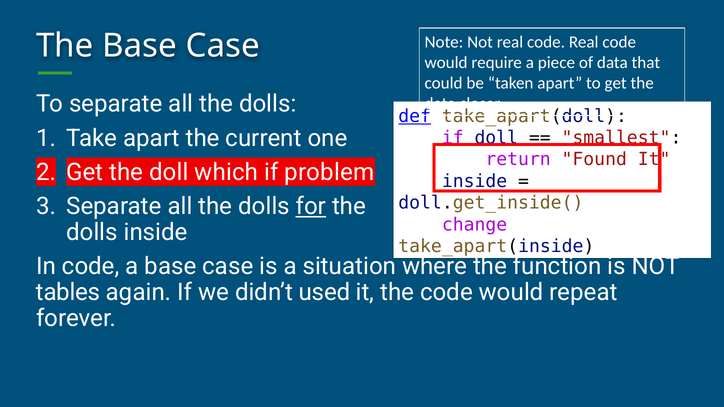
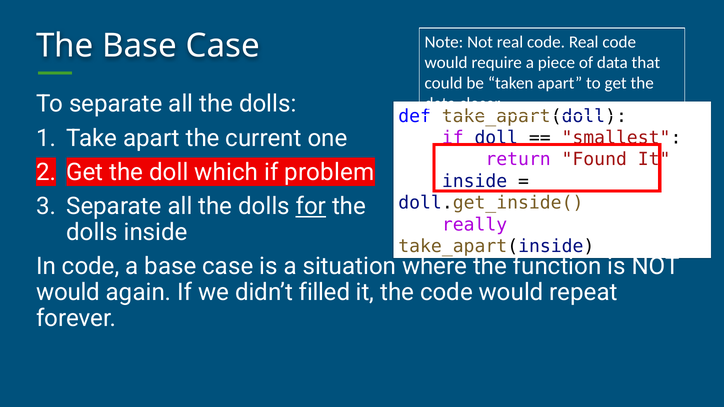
def underline: present -> none
change: change -> really
tables at (68, 293): tables -> would
used: used -> filled
